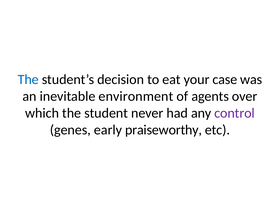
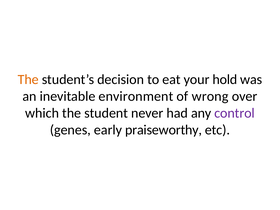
The at (28, 79) colour: blue -> orange
case: case -> hold
agents: agents -> wrong
